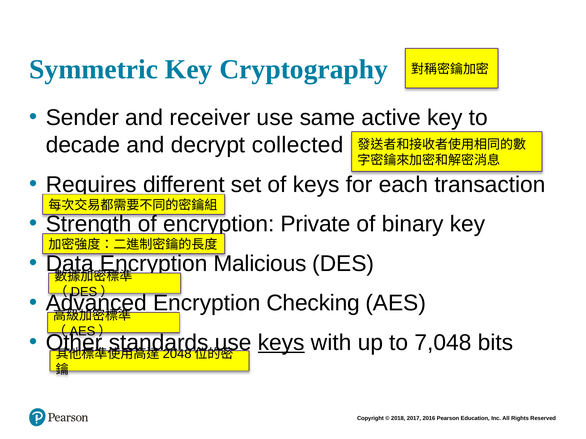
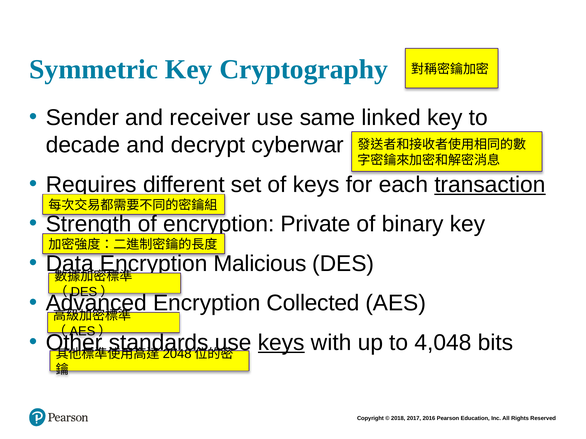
active: active -> linked
collected: collected -> cyberwar
transaction underline: none -> present
Checking: Checking -> Collected
7,048: 7,048 -> 4,048
